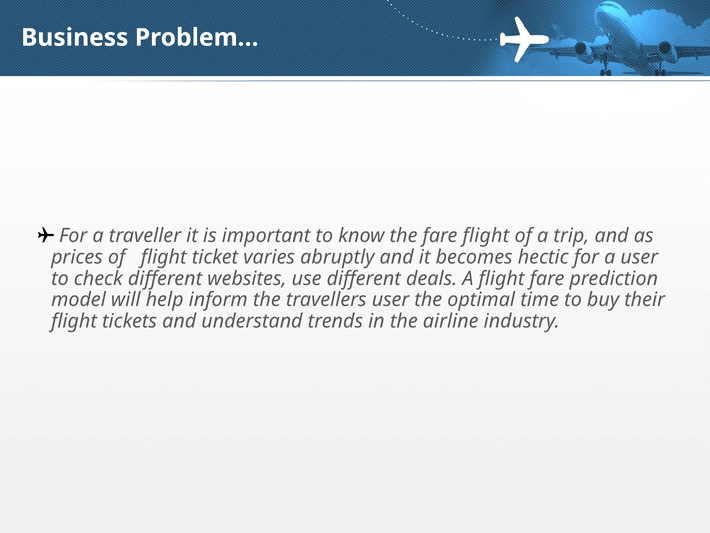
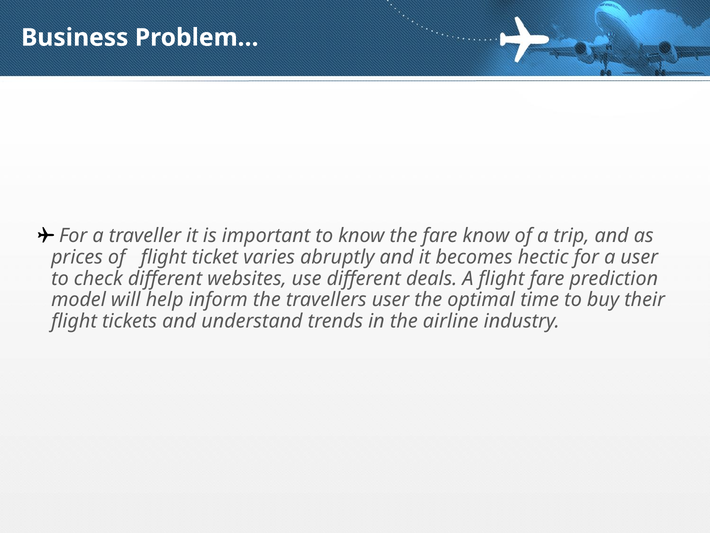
fare flight: flight -> know
